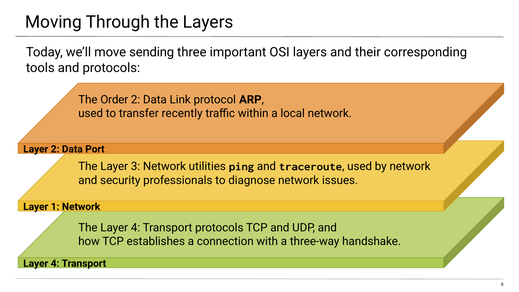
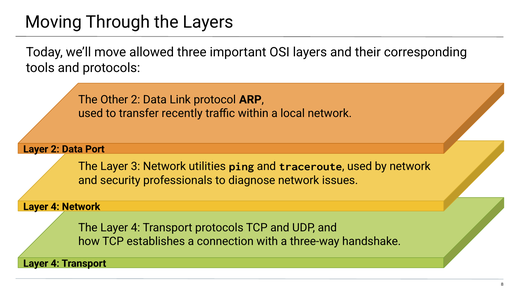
sending: sending -> allowed
Order: Order -> Other
1 at (55, 207): 1 -> 4
